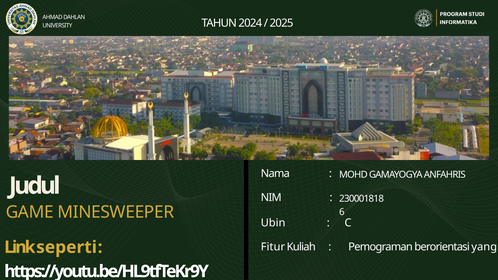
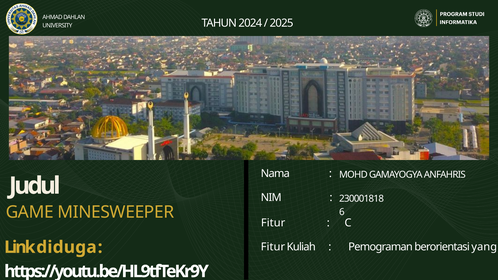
Ubin at (273, 223): Ubin -> Fitur
seperti: seperti -> diduga
